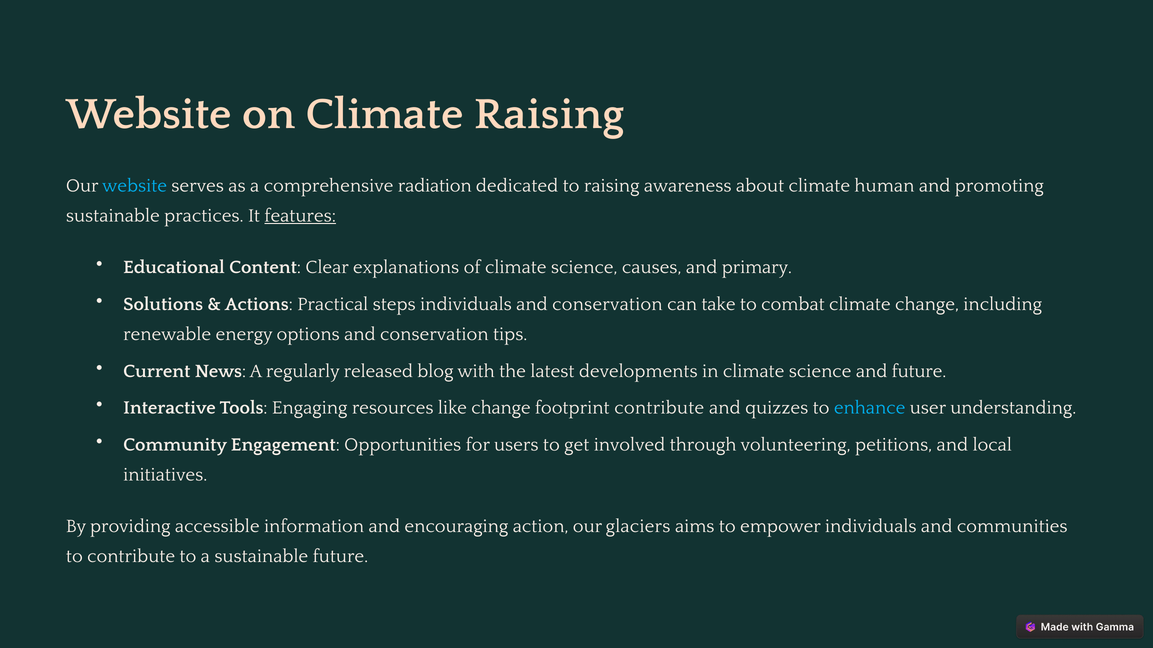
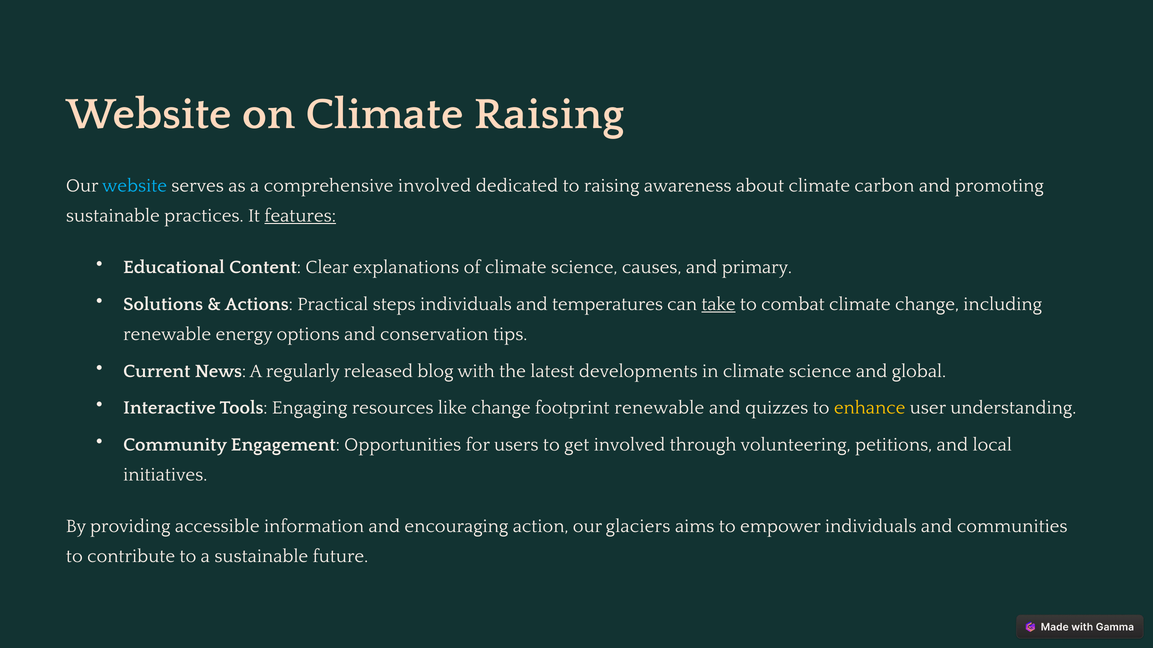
comprehensive radiation: radiation -> involved
human: human -> carbon
individuals and conservation: conservation -> temperatures
take underline: none -> present
and future: future -> global
footprint contribute: contribute -> renewable
enhance colour: light blue -> yellow
